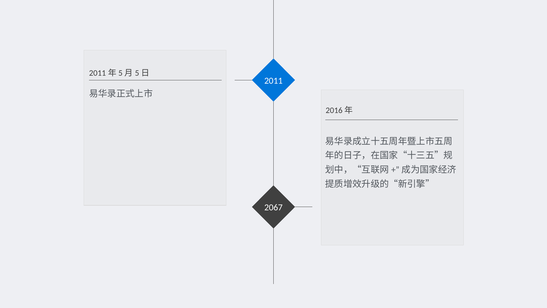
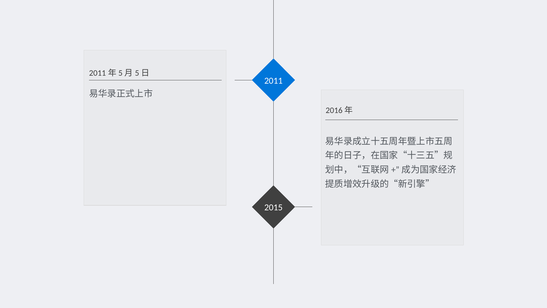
2067: 2067 -> 2015
